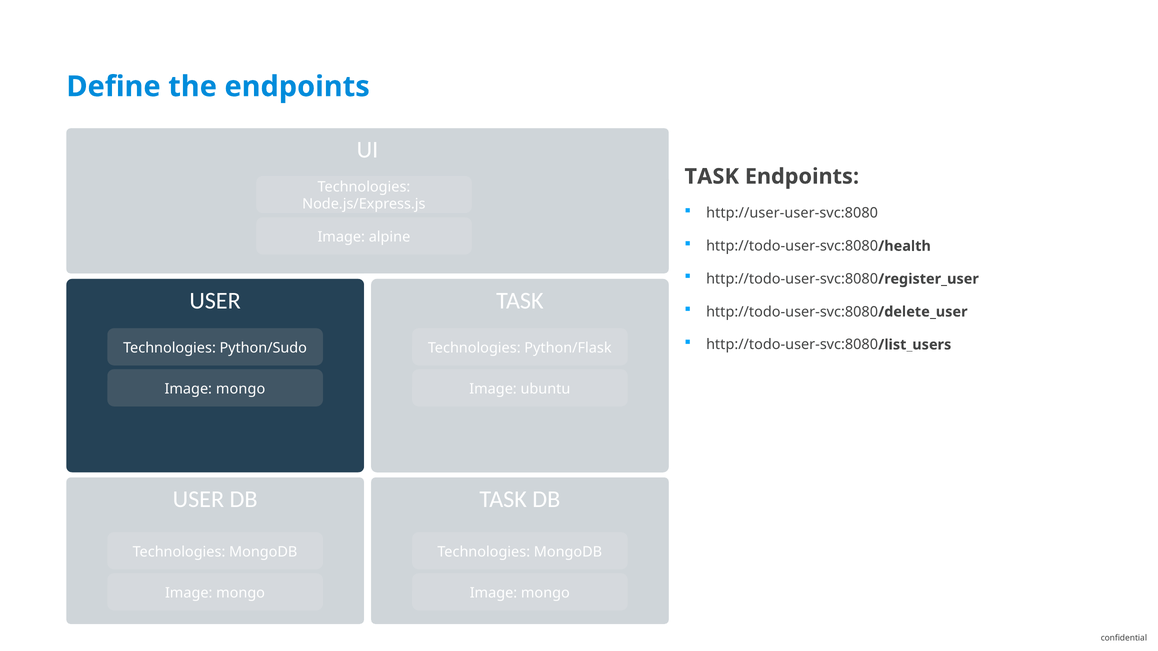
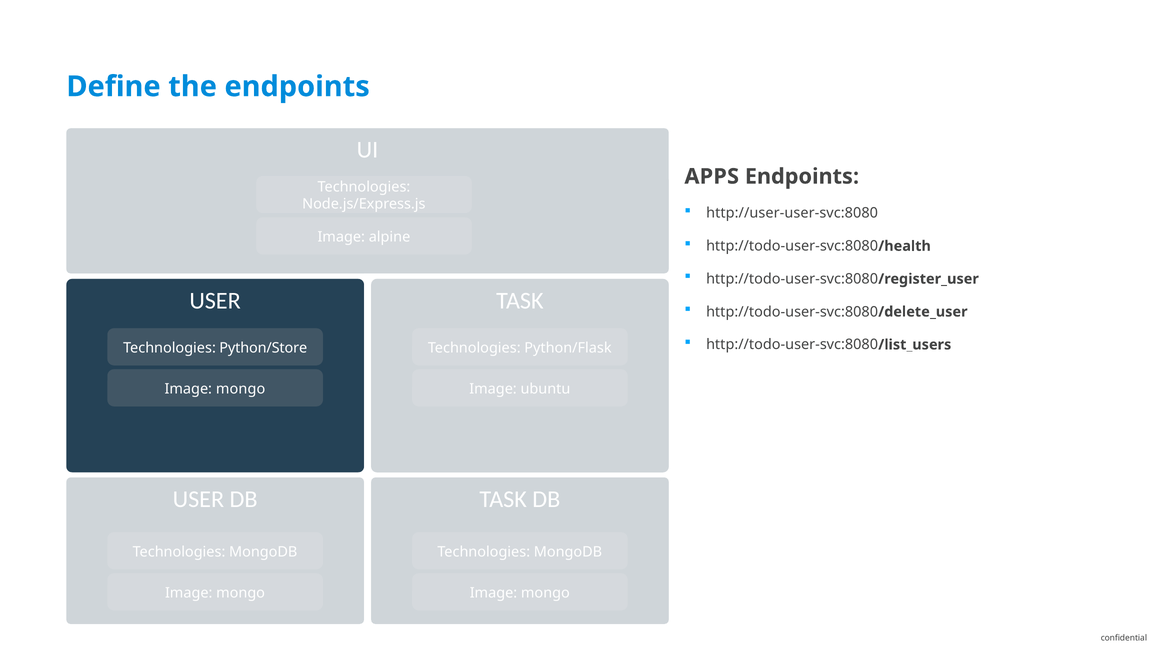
TASK at (712, 177): TASK -> APPS
Python/Sudo: Python/Sudo -> Python/Store
